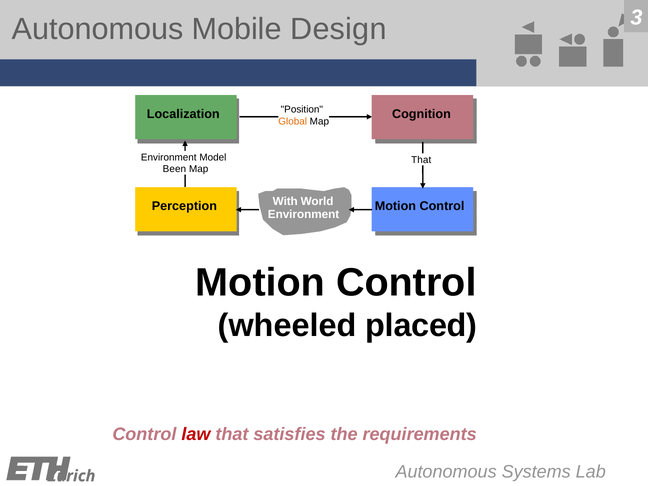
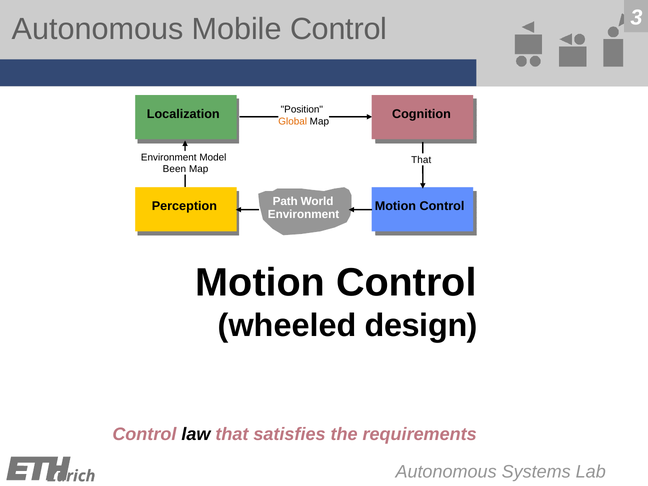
Design at (338, 29): Design -> Control
With: With -> Path
placed: placed -> design
law colour: red -> black
